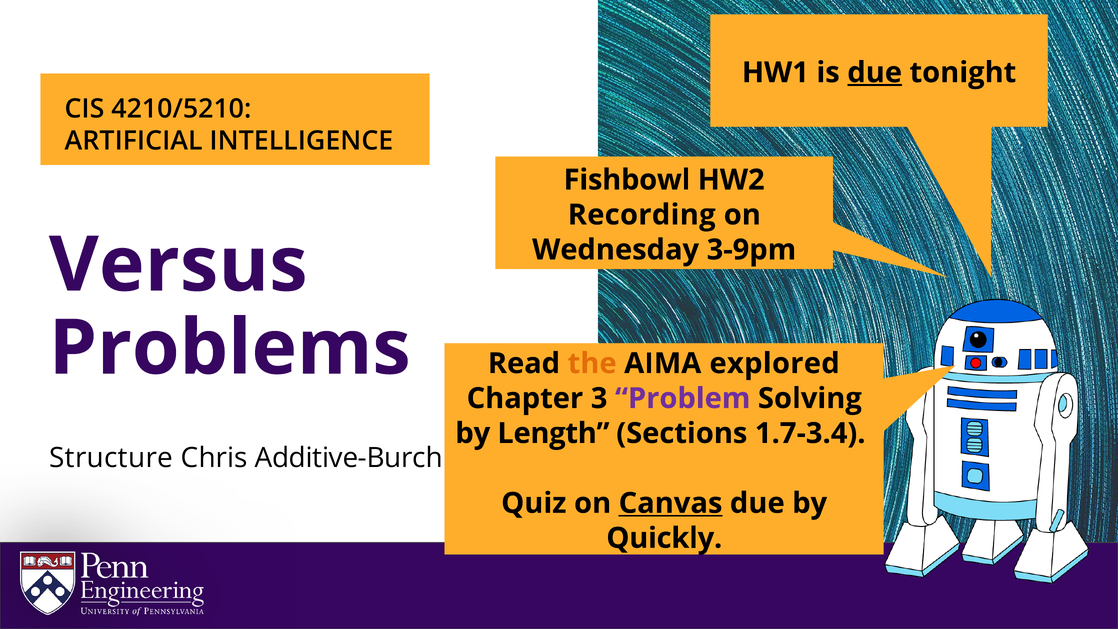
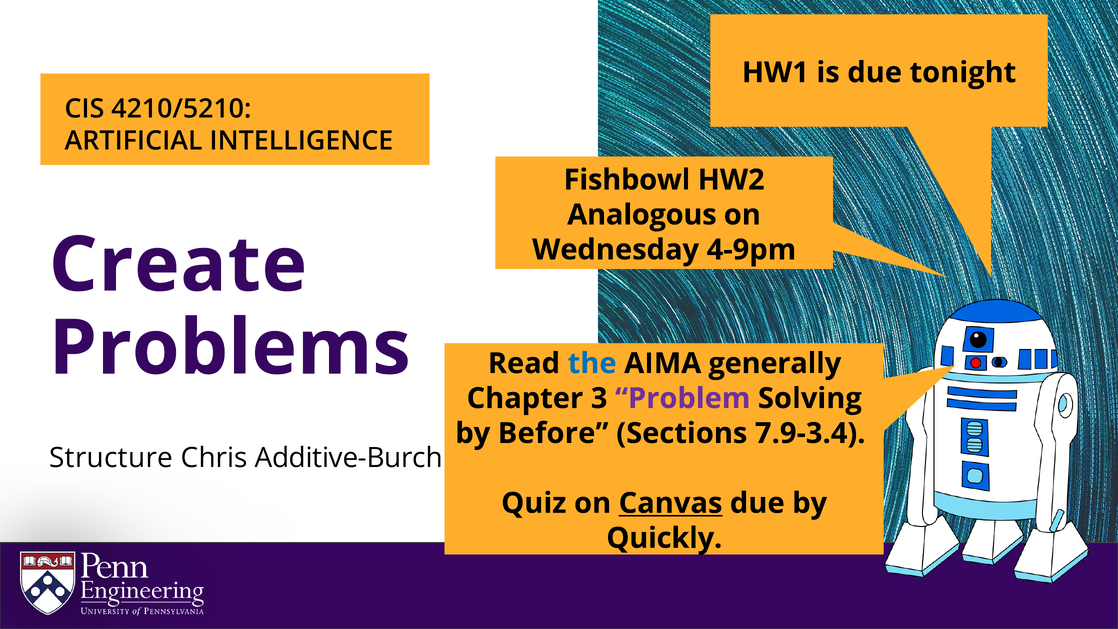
due at (875, 73) underline: present -> none
Recording: Recording -> Analogous
Versus: Versus -> Create
3-9pm: 3-9pm -> 4-9pm
the colour: orange -> blue
explored: explored -> generally
Length: Length -> Before
1.7-3.4: 1.7-3.4 -> 7.9-3.4
